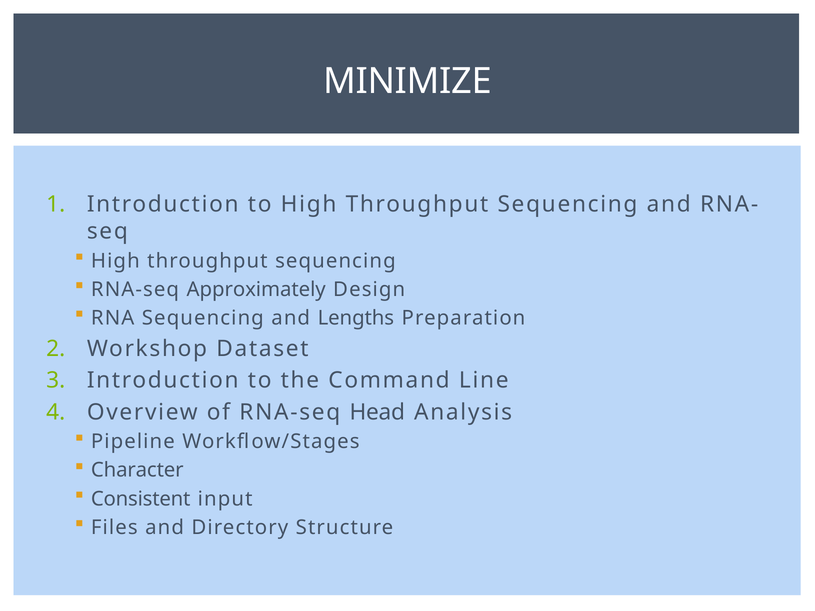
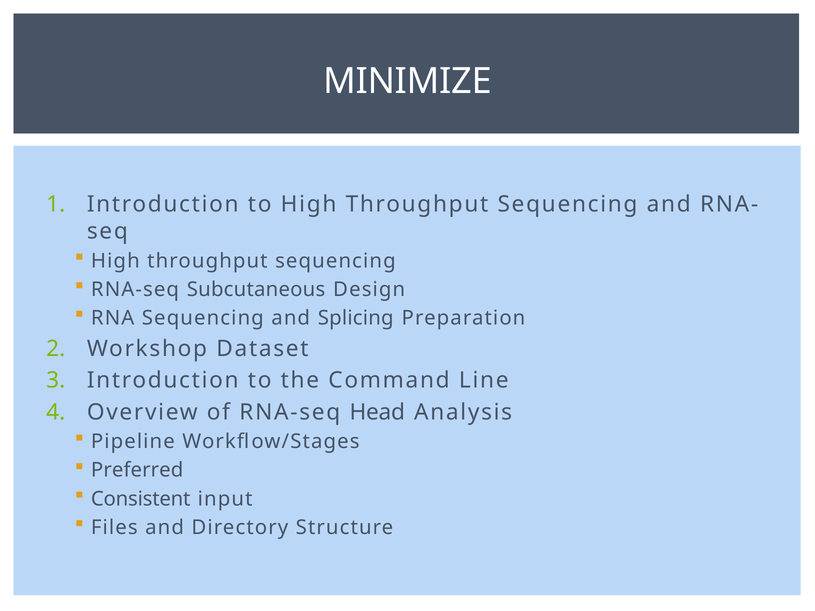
Approximately: Approximately -> Subcutaneous
Lengths: Lengths -> Splicing
Character: Character -> Preferred
